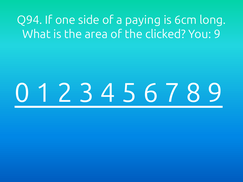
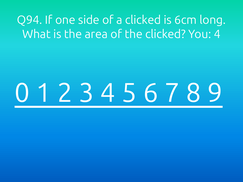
a paying: paying -> clicked
You 9: 9 -> 4
